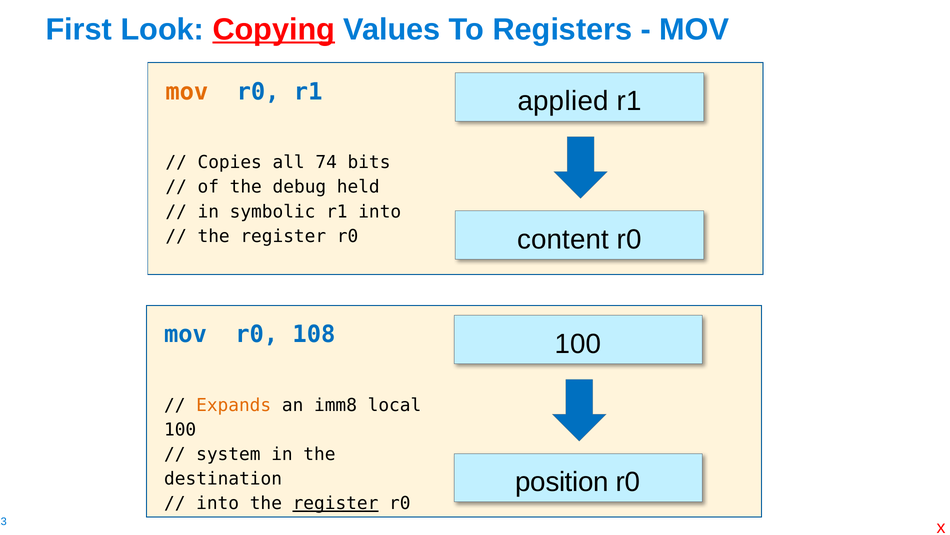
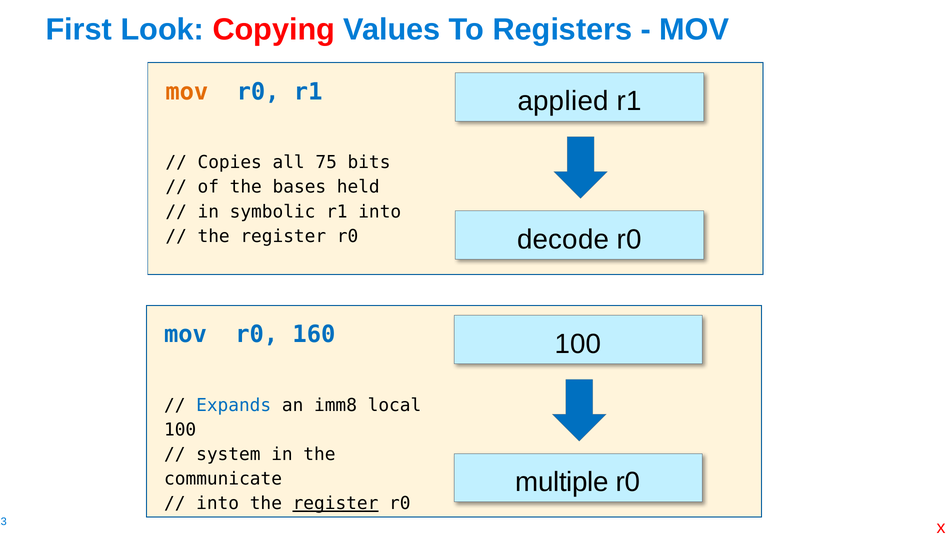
Copying underline: present -> none
74: 74 -> 75
debug: debug -> bases
content: content -> decode
108: 108 -> 160
Expands colour: orange -> blue
position: position -> multiple
destination: destination -> communicate
